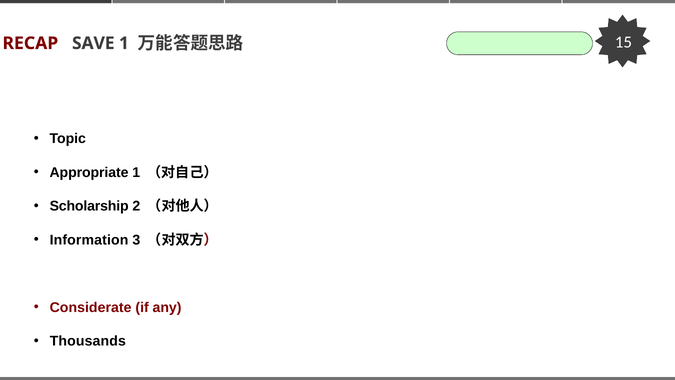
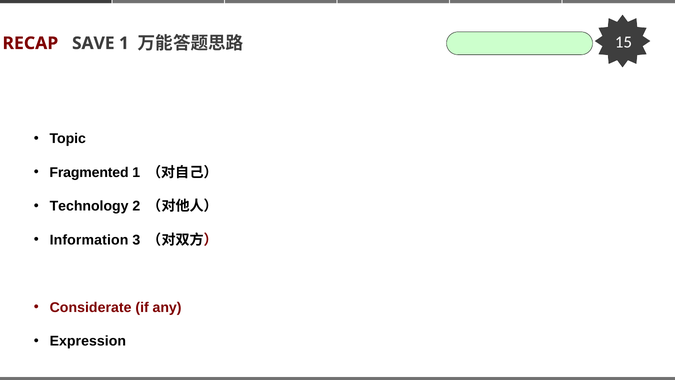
Appropriate: Appropriate -> Fragmented
Scholarship: Scholarship -> Technology
Thousands: Thousands -> Expression
